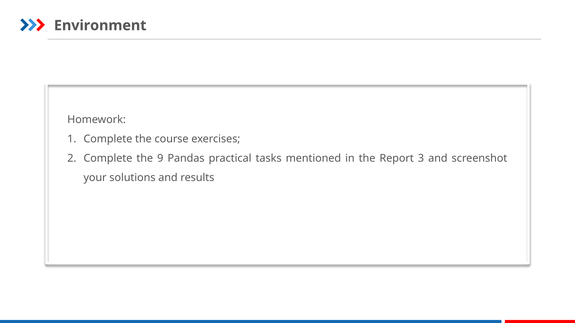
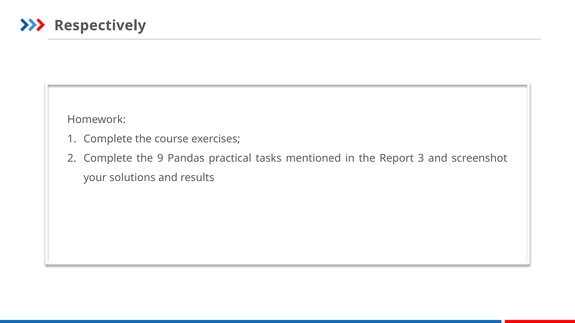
Environment: Environment -> Respectively
